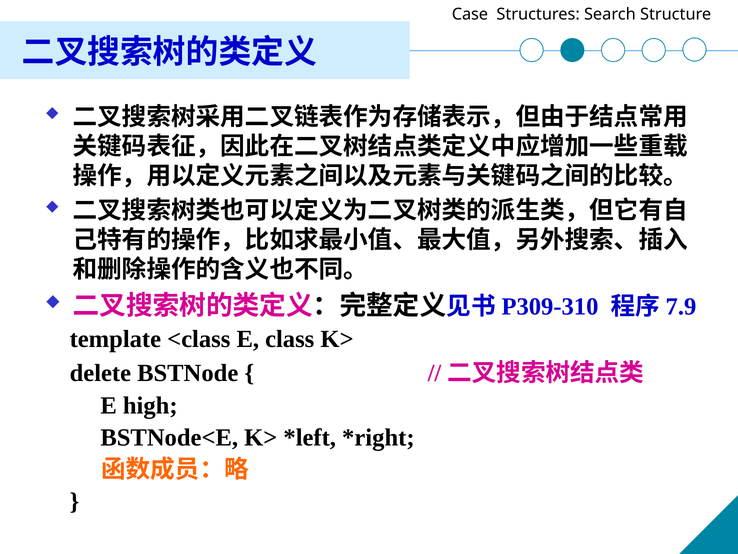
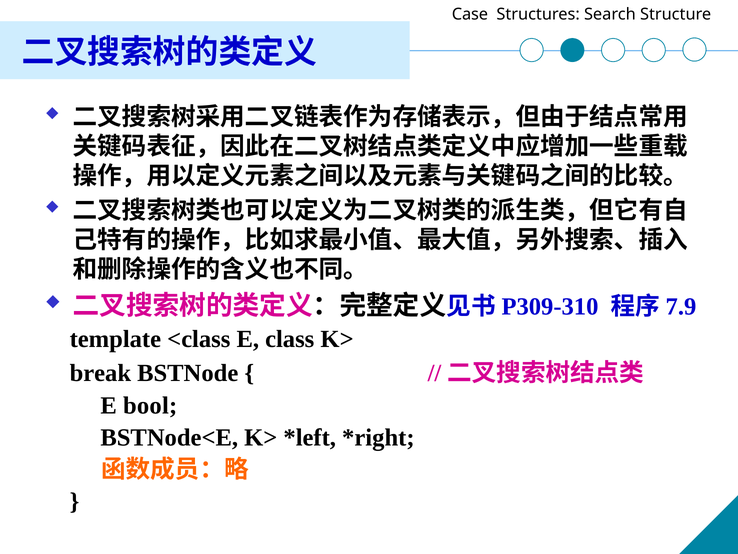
delete: delete -> break
high: high -> bool
